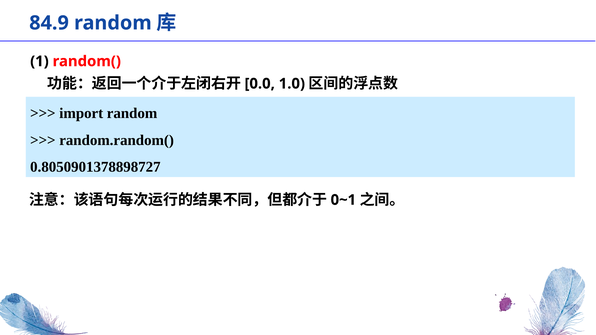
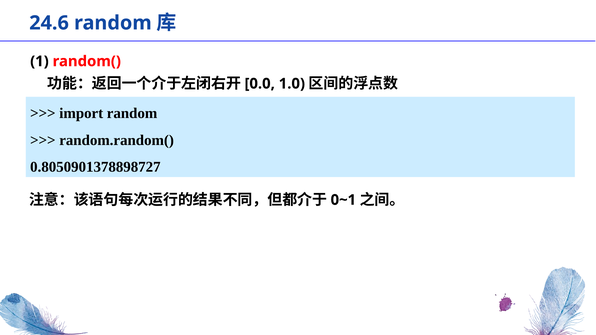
84.9: 84.9 -> 24.6
